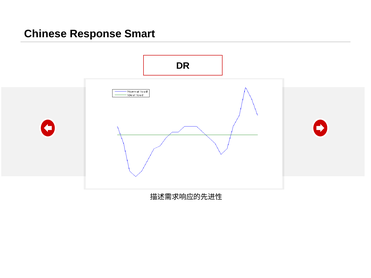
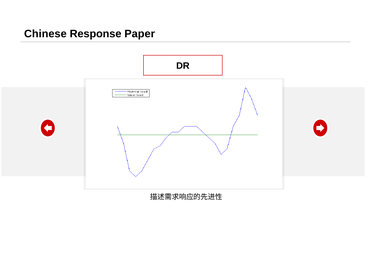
Smart: Smart -> Paper
